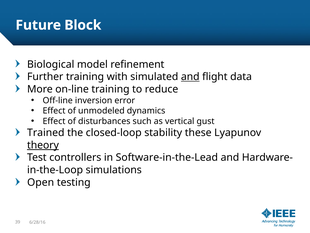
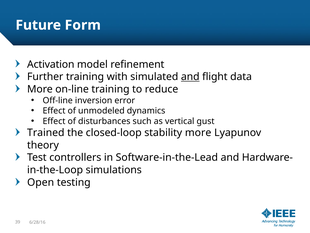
Block: Block -> Form
Biological: Biological -> Activation
stability these: these -> more
theory underline: present -> none
